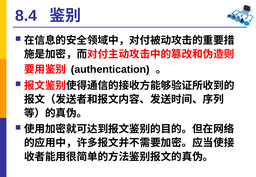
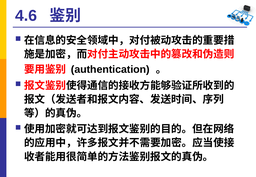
8.4: 8.4 -> 4.6
